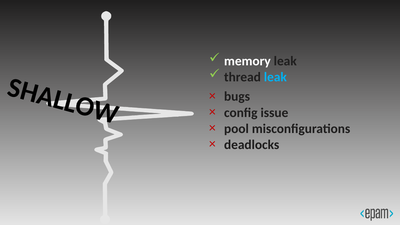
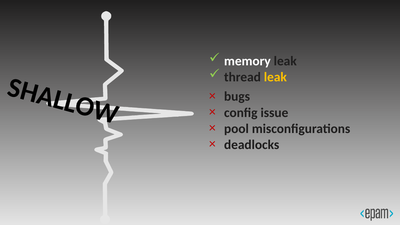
leak at (275, 77) colour: light blue -> yellow
